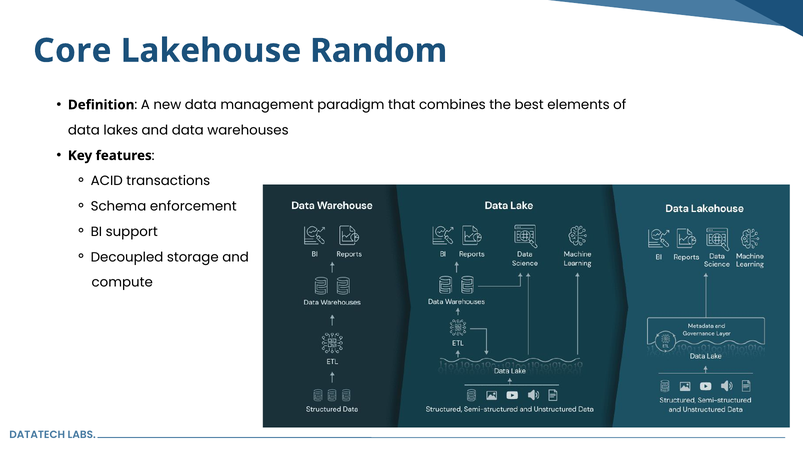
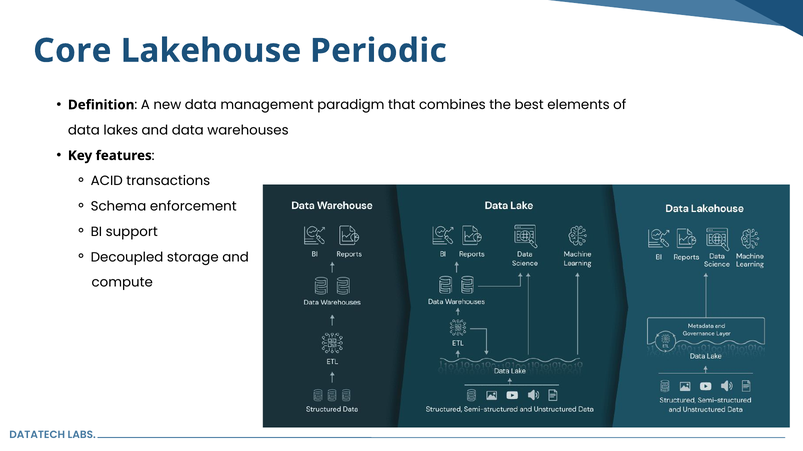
Random: Random -> Periodic
